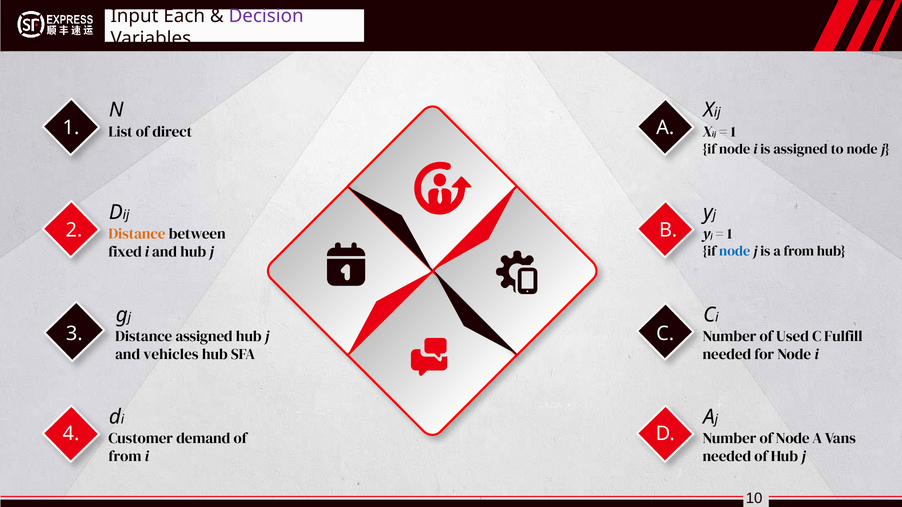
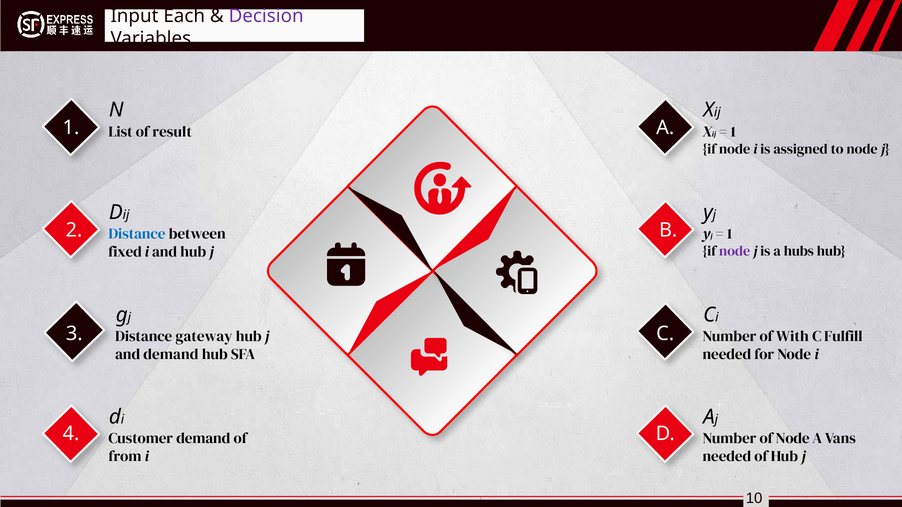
direct: direct -> result
Distance at (137, 234) colour: orange -> blue
node at (735, 251) colour: blue -> purple
a from: from -> hubs
Distance assigned: assigned -> gateway
Used: Used -> With
and vehicles: vehicles -> demand
